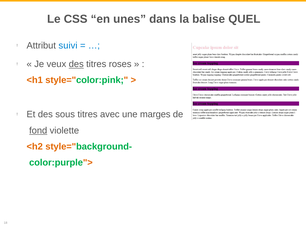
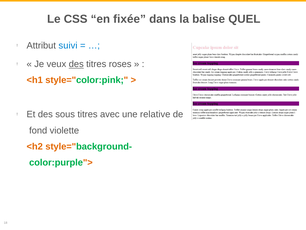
unes: unes -> fixée
marges: marges -> relative
fond underline: present -> none
